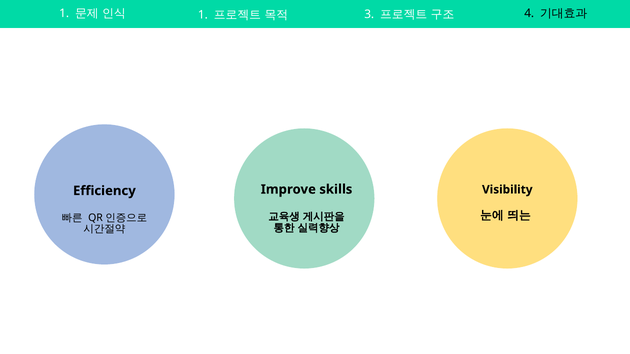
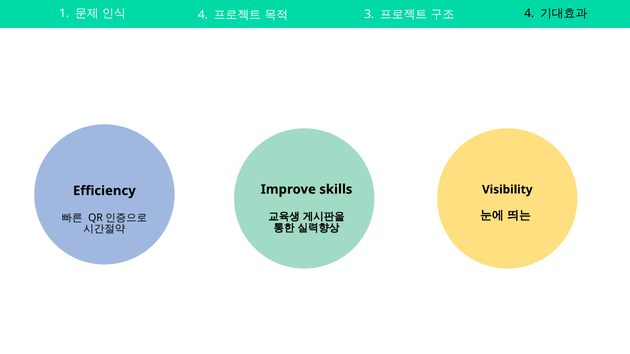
1 at (203, 15): 1 -> 4
